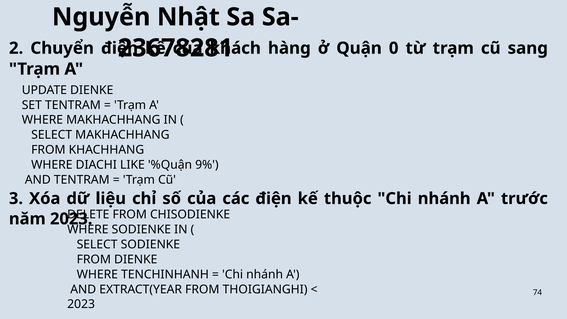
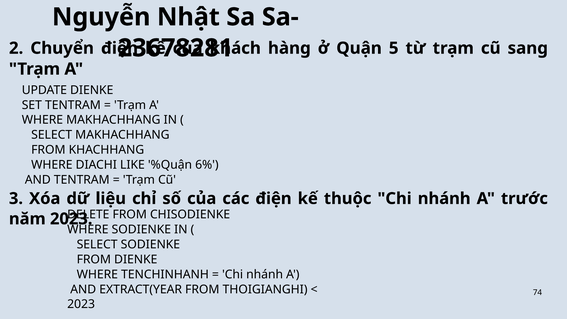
0: 0 -> 5
9%: 9% -> 6%
